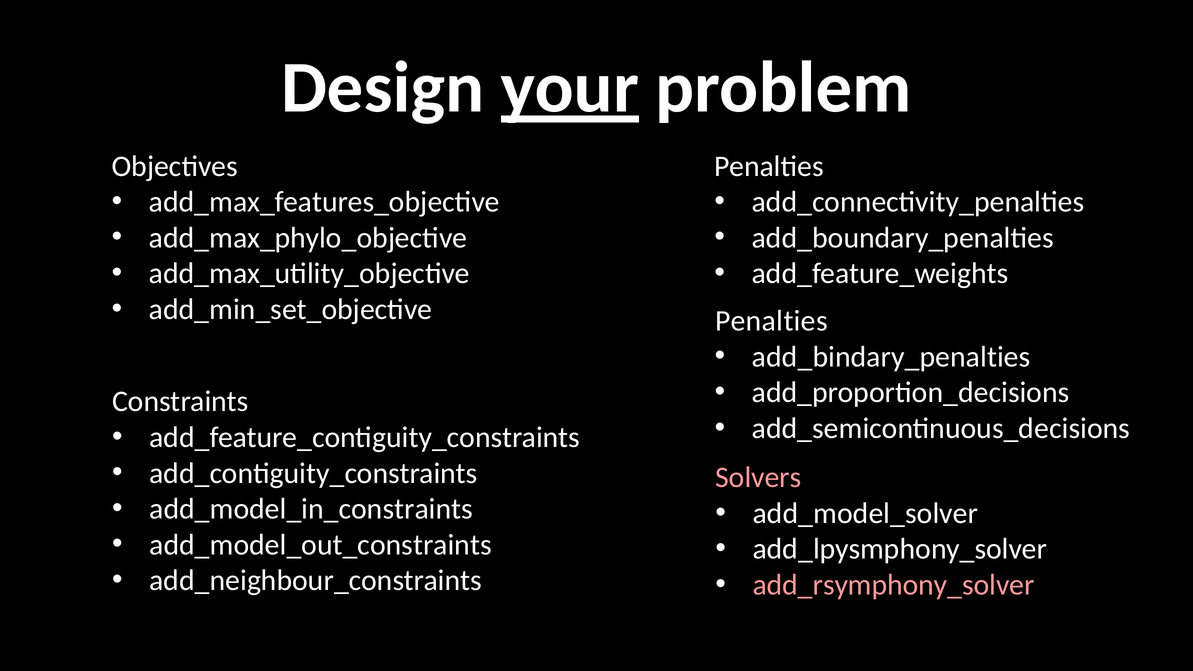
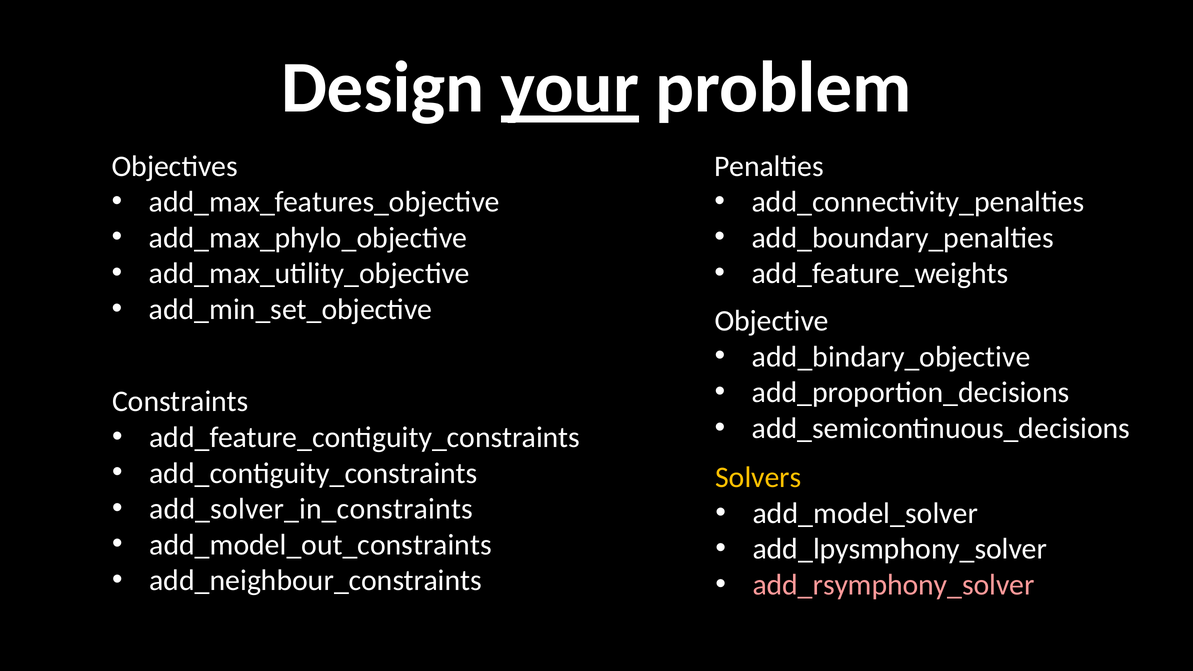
Penalties at (771, 321): Penalties -> Objective
add_bindary_penalties: add_bindary_penalties -> add_bindary_objective
Solvers colour: pink -> yellow
add_model_in_constraints: add_model_in_constraints -> add_solver_in_constraints
